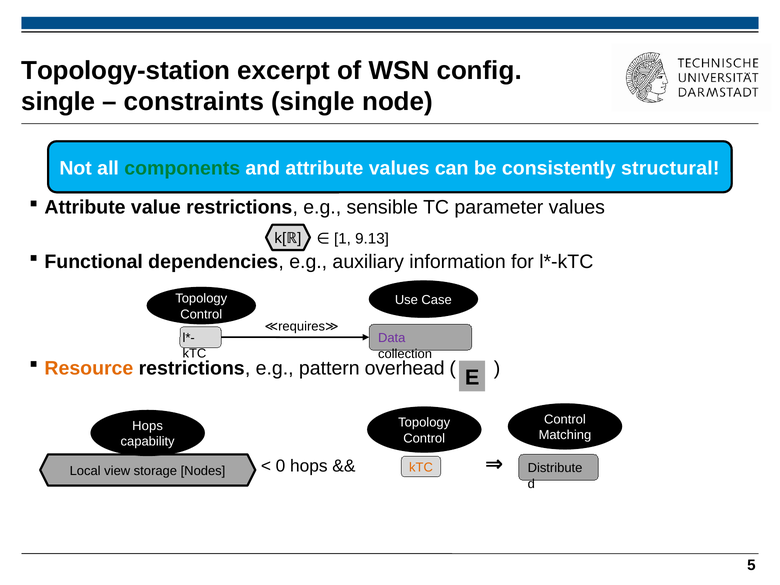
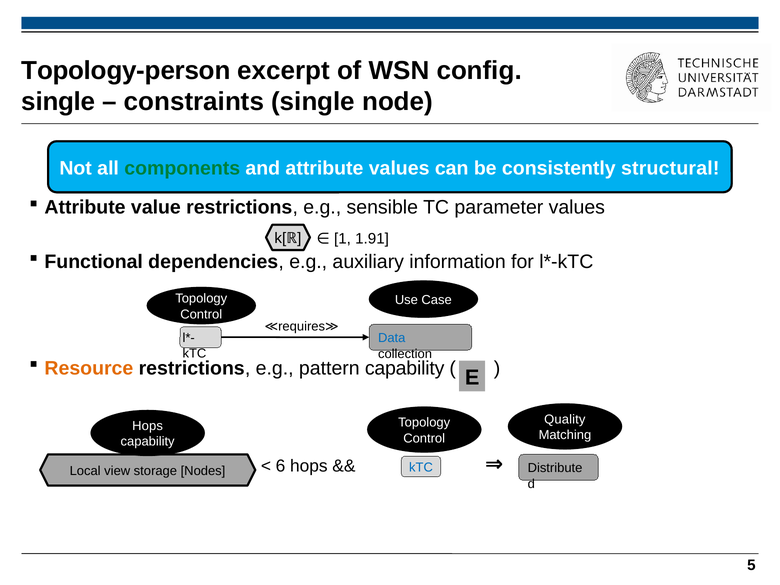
Topology-station: Topology-station -> Topology-person
9.13: 9.13 -> 1.91
Data colour: purple -> blue
pattern overhead: overhead -> capability
Control at (565, 419): Control -> Quality
0: 0 -> 6
kTC at (421, 467) colour: orange -> blue
